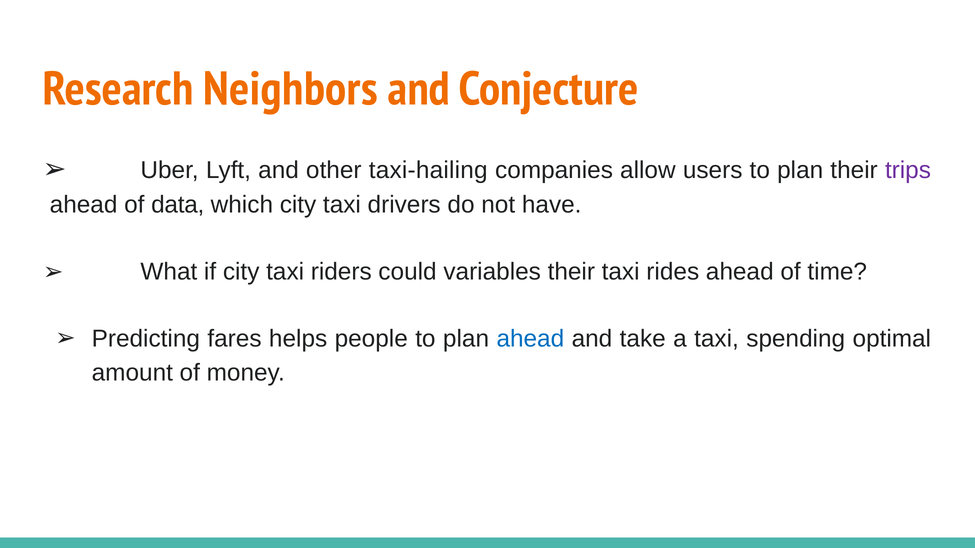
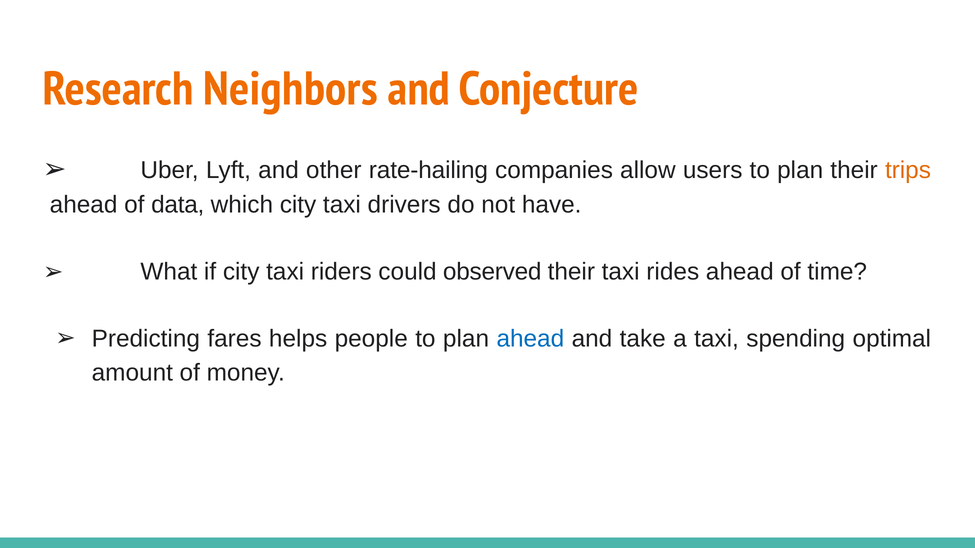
taxi-hailing: taxi-hailing -> rate-hailing
trips colour: purple -> orange
variables: variables -> observed
